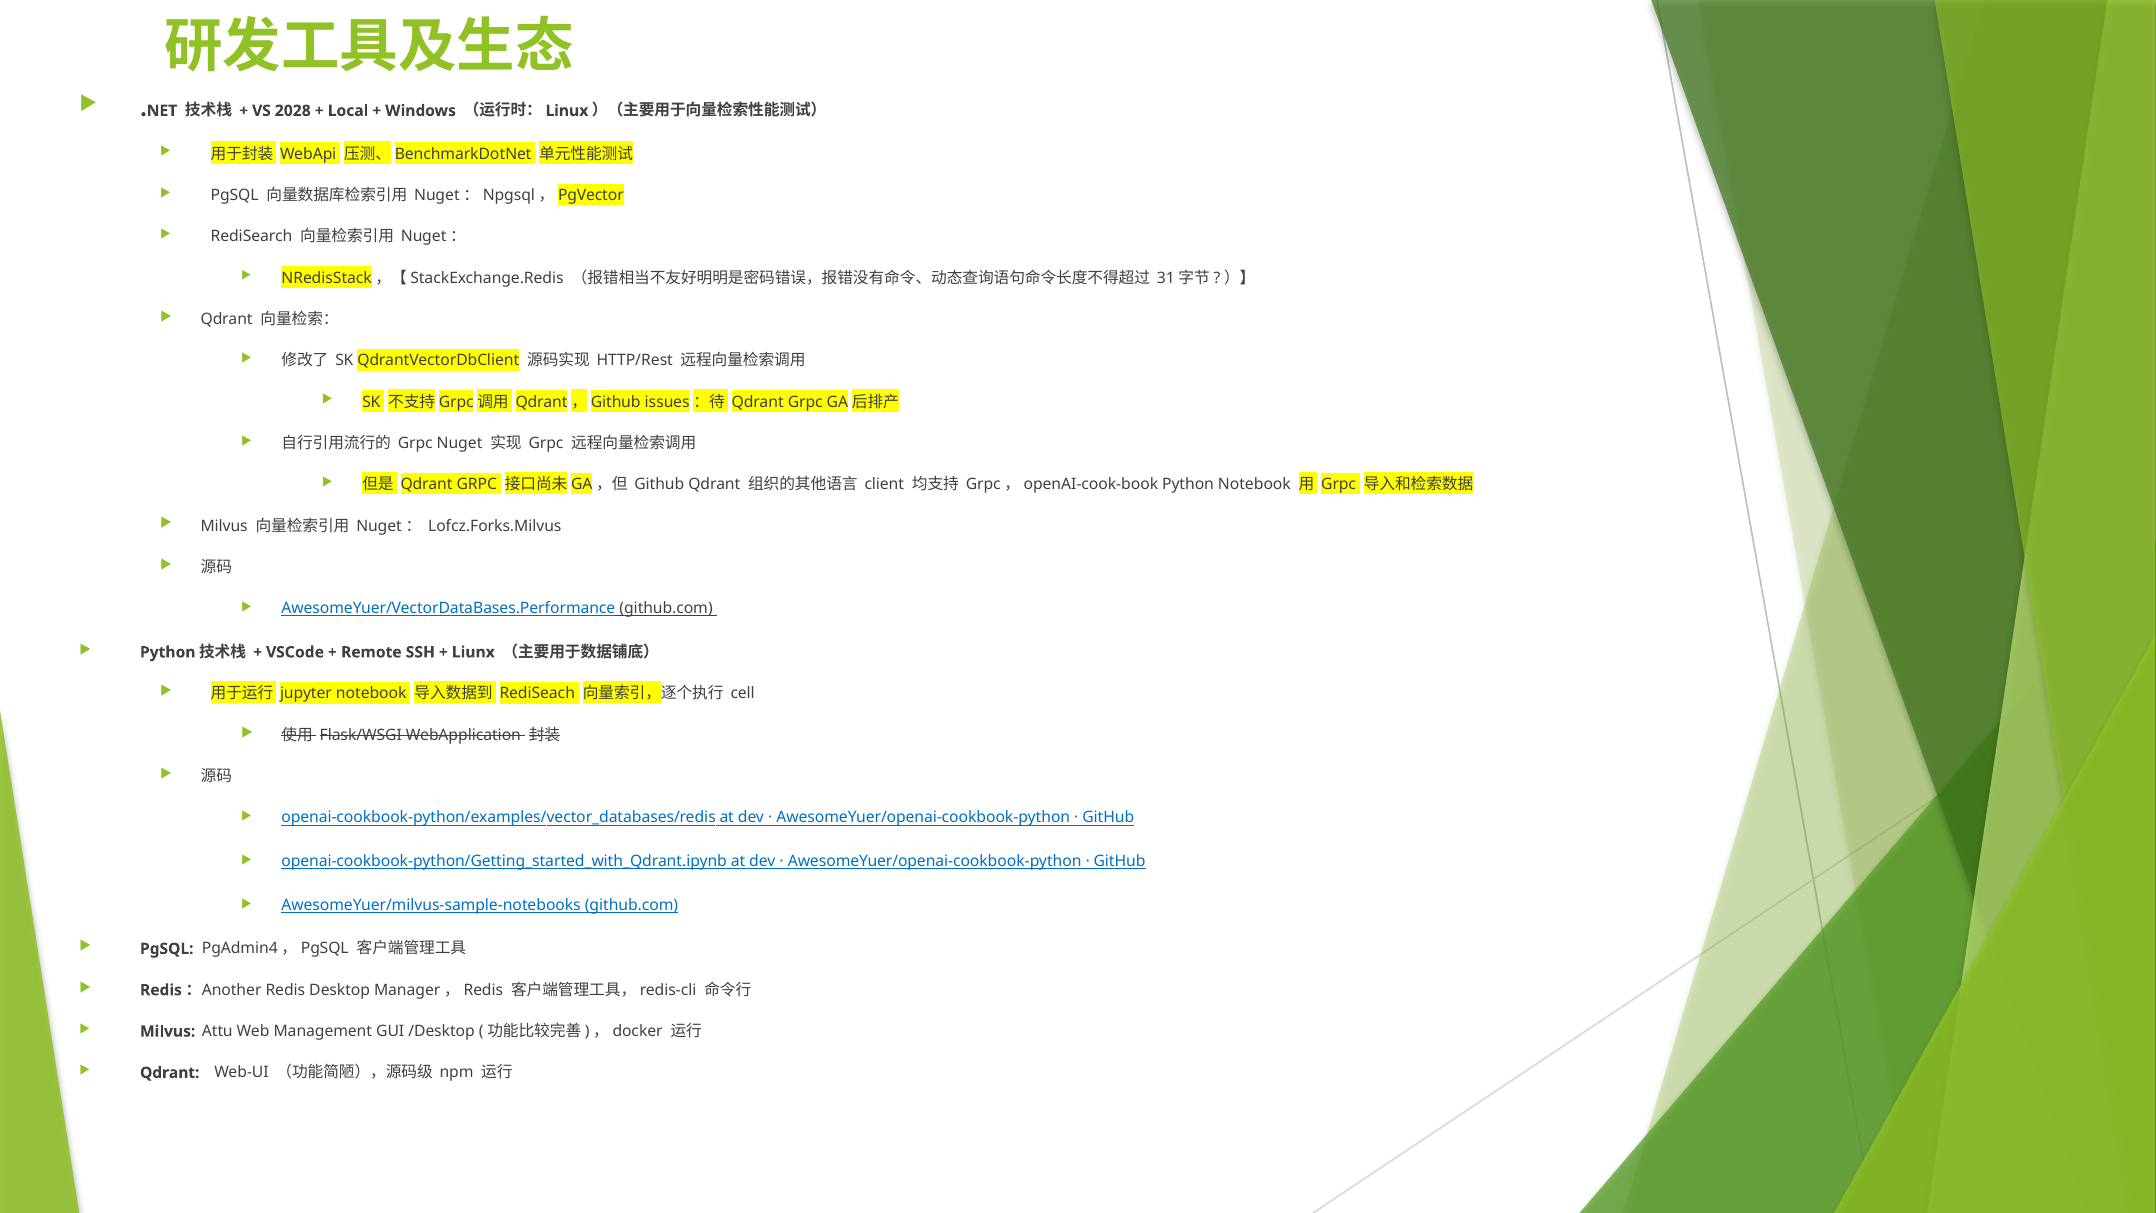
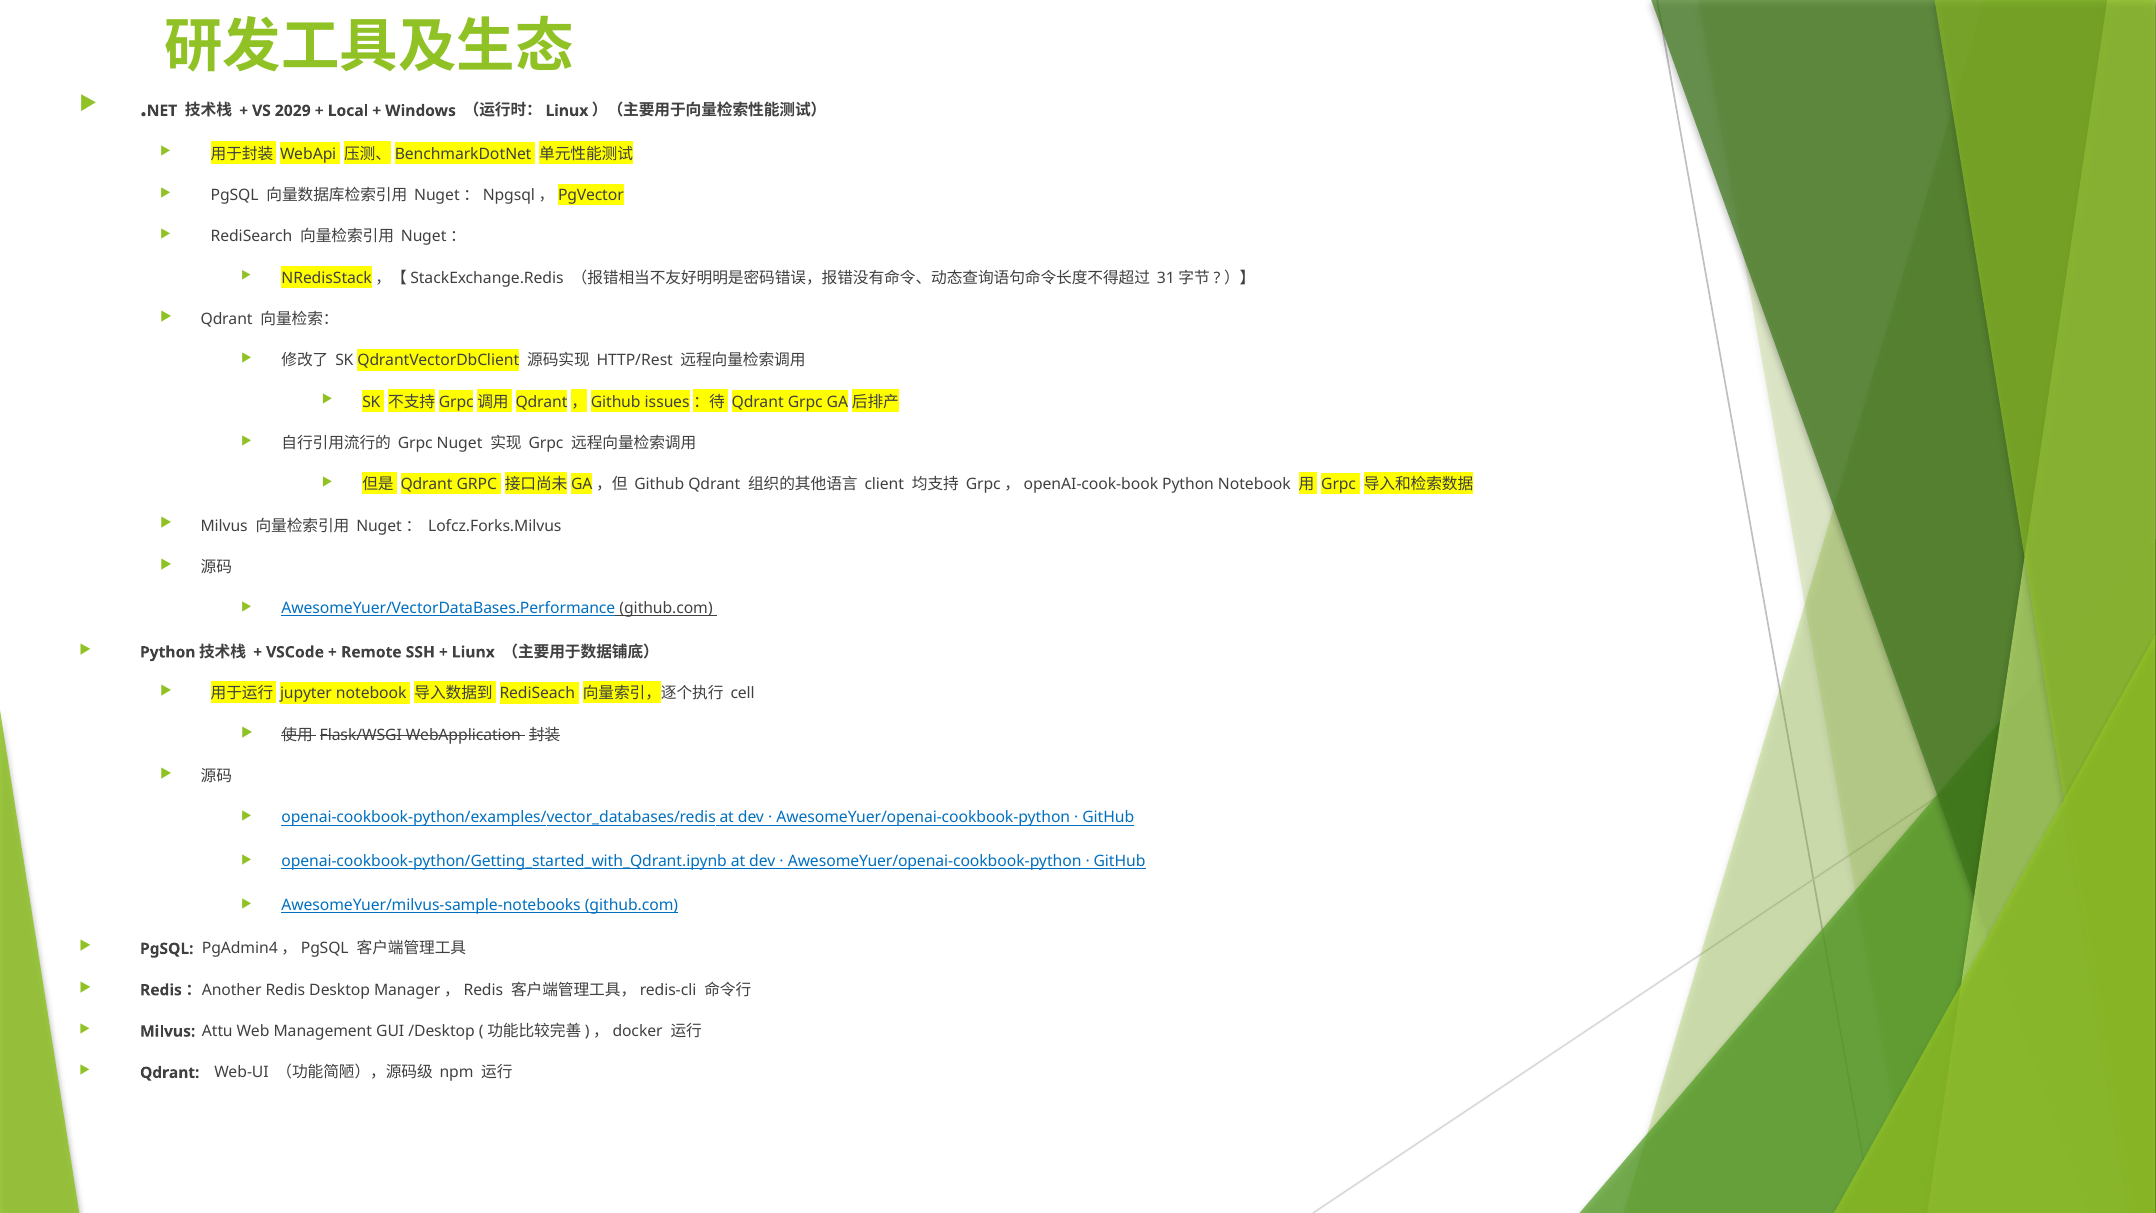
2028: 2028 -> 2029
